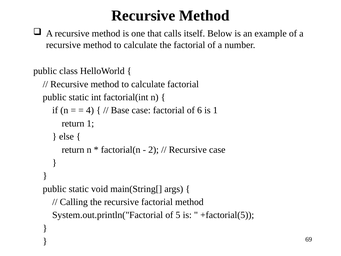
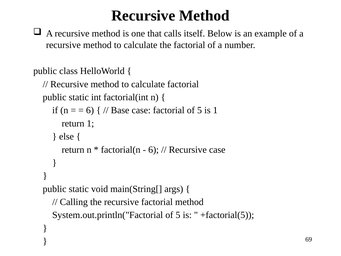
4 at (90, 110): 4 -> 6
factorial of 6: 6 -> 5
2 at (154, 149): 2 -> 6
